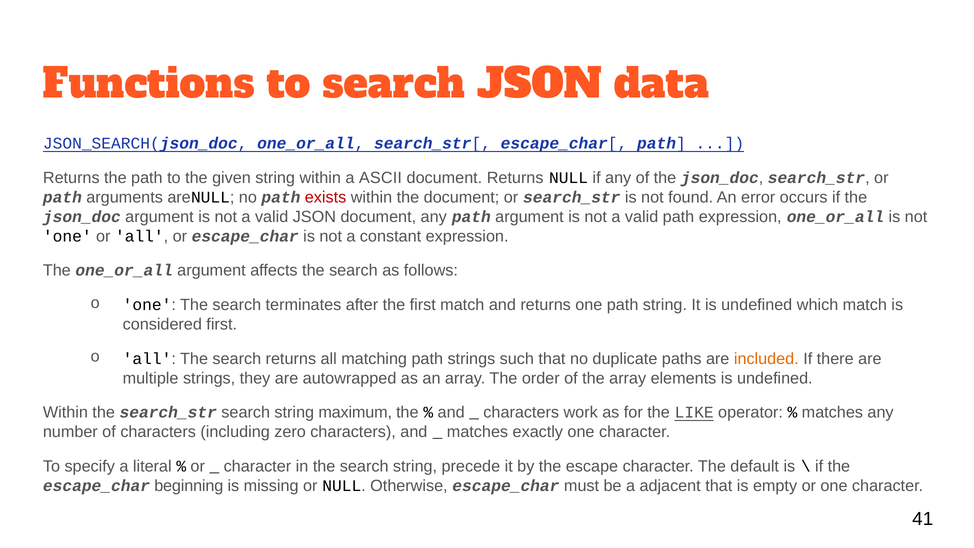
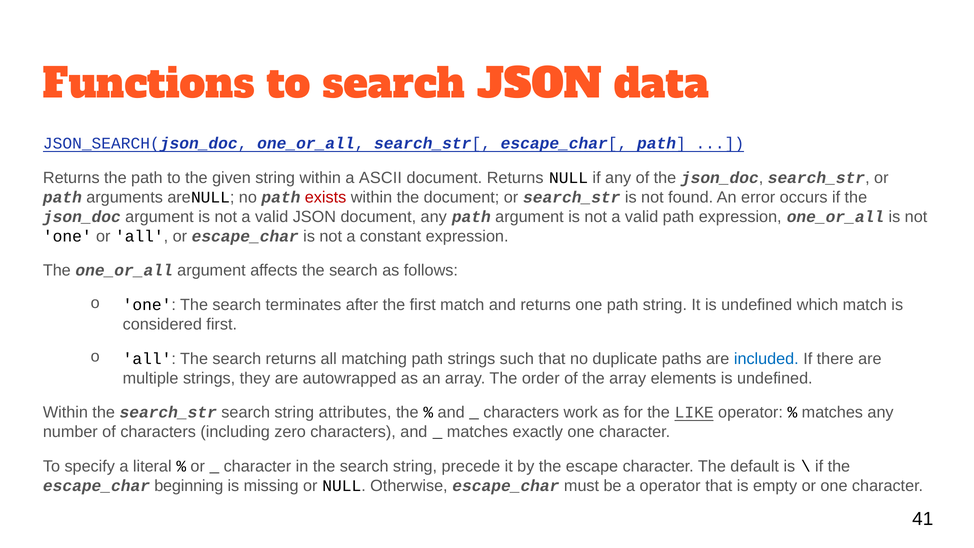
included colour: orange -> blue
maximum: maximum -> attributes
a adjacent: adjacent -> operator
